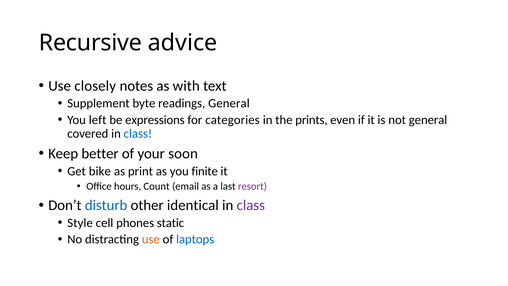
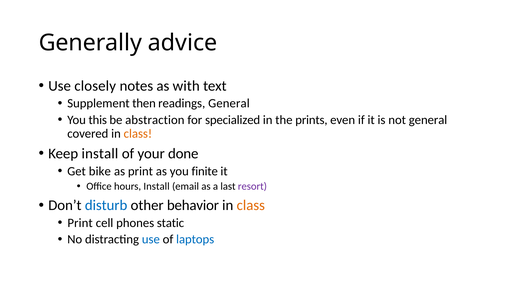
Recursive: Recursive -> Generally
byte: byte -> then
left: left -> this
expressions: expressions -> abstraction
categories: categories -> specialized
class at (138, 133) colour: blue -> orange
Keep better: better -> install
soon: soon -> done
hours Count: Count -> Install
identical: identical -> behavior
class at (251, 205) colour: purple -> orange
Style at (80, 223): Style -> Print
use at (151, 239) colour: orange -> blue
